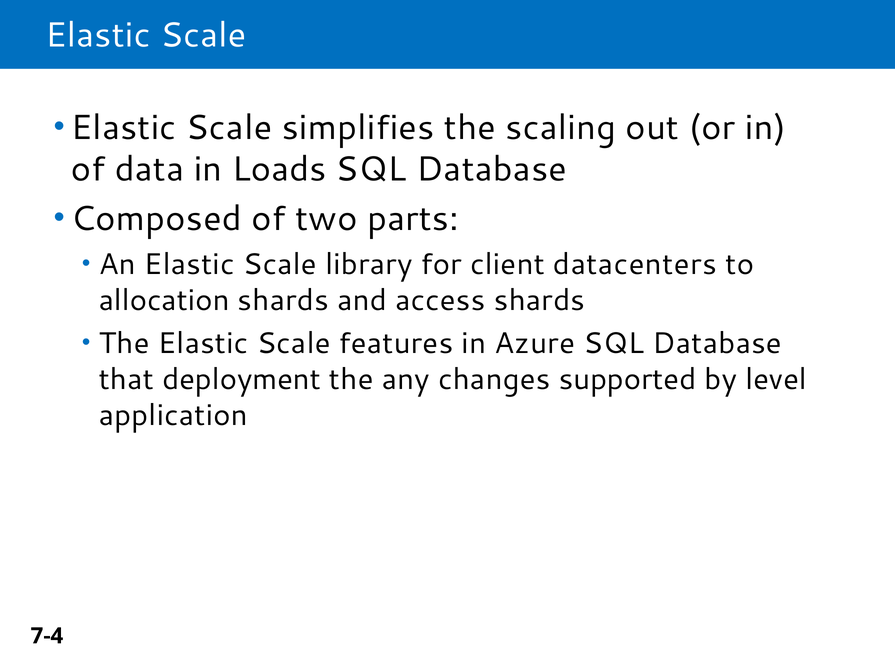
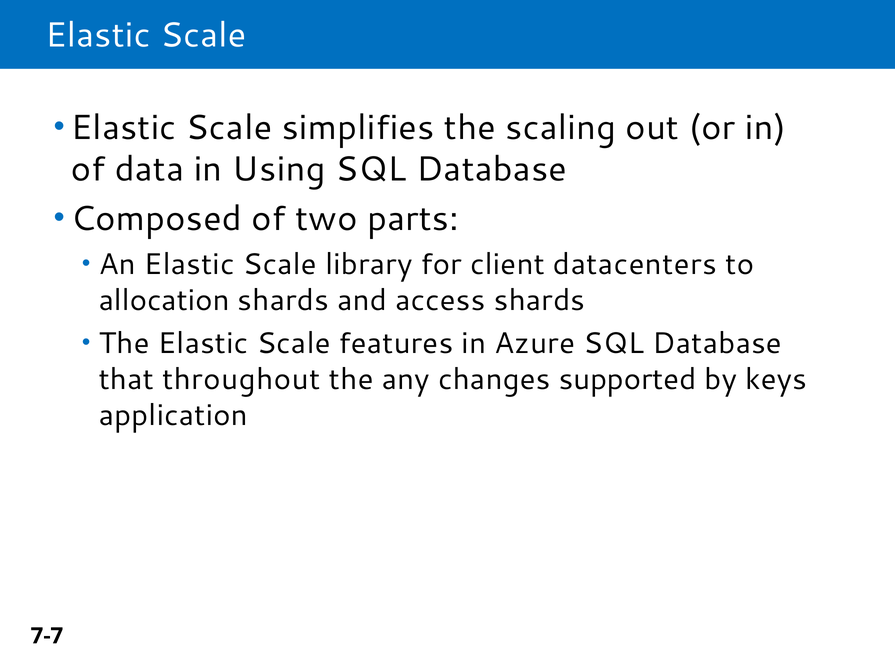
Loads: Loads -> Using
deployment: deployment -> throughout
level: level -> keys
7-4: 7-4 -> 7-7
